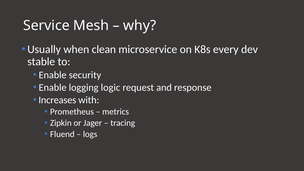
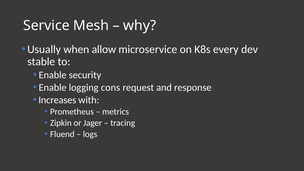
clean: clean -> allow
logic: logic -> cons
